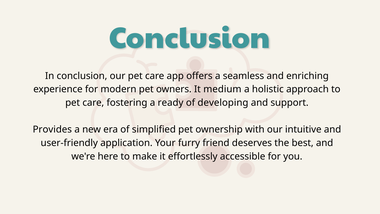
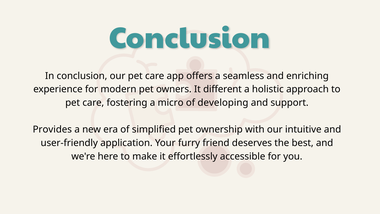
medium: medium -> different
ready: ready -> micro
